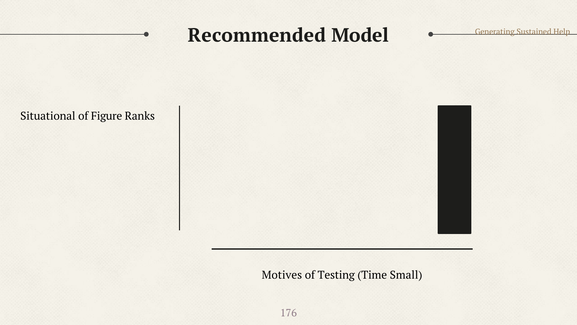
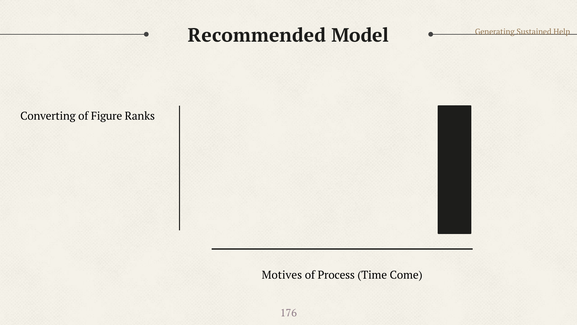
Situational: Situational -> Converting
Testing: Testing -> Process
Small: Small -> Come
